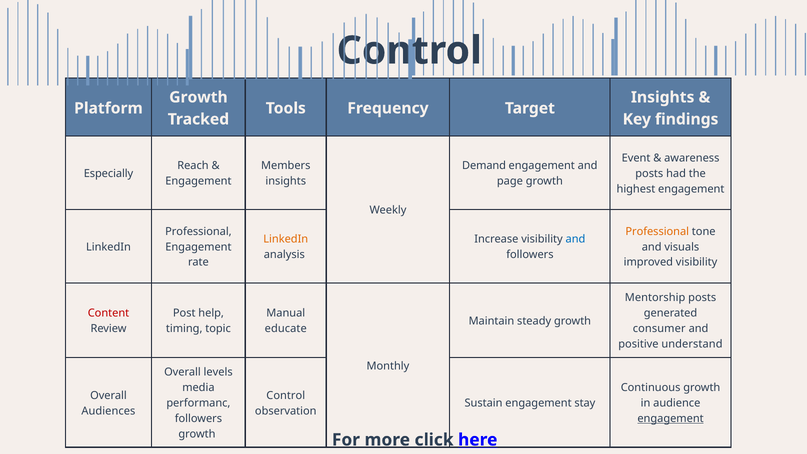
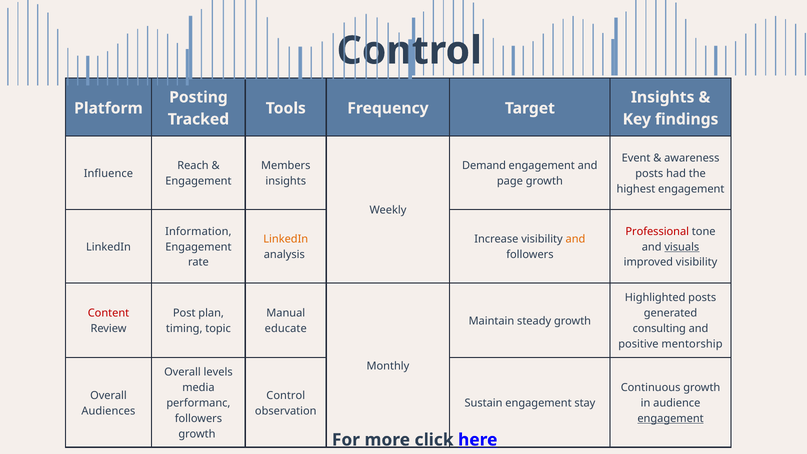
Growth at (198, 97): Growth -> Posting
Especially: Especially -> Influence
Professional at (198, 231): Professional -> Information
Professional at (657, 231) colour: orange -> red
and at (576, 239) colour: blue -> orange
visuals underline: none -> present
Mentorship: Mentorship -> Highlighted
help: help -> plan
consumer: consumer -> consulting
understand: understand -> mentorship
